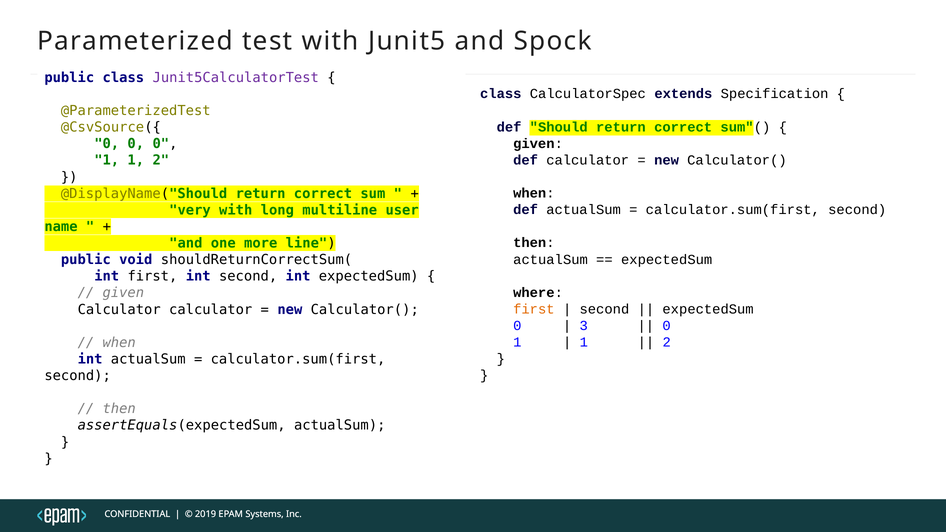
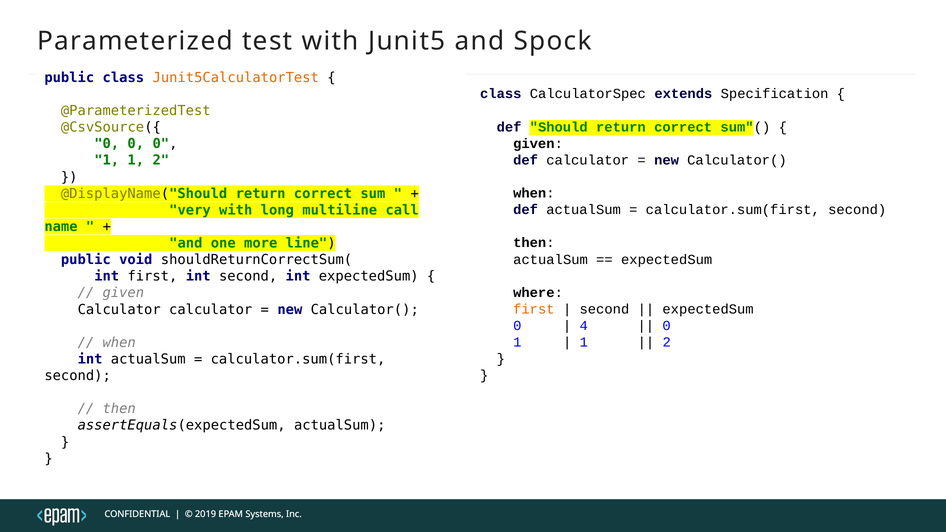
Junit5CalculatorTest colour: purple -> orange
user: user -> call
3: 3 -> 4
